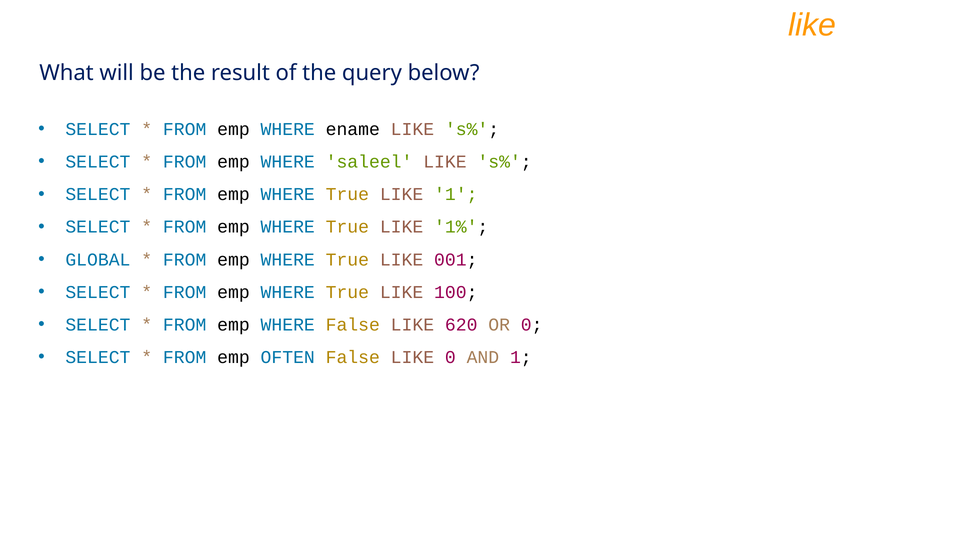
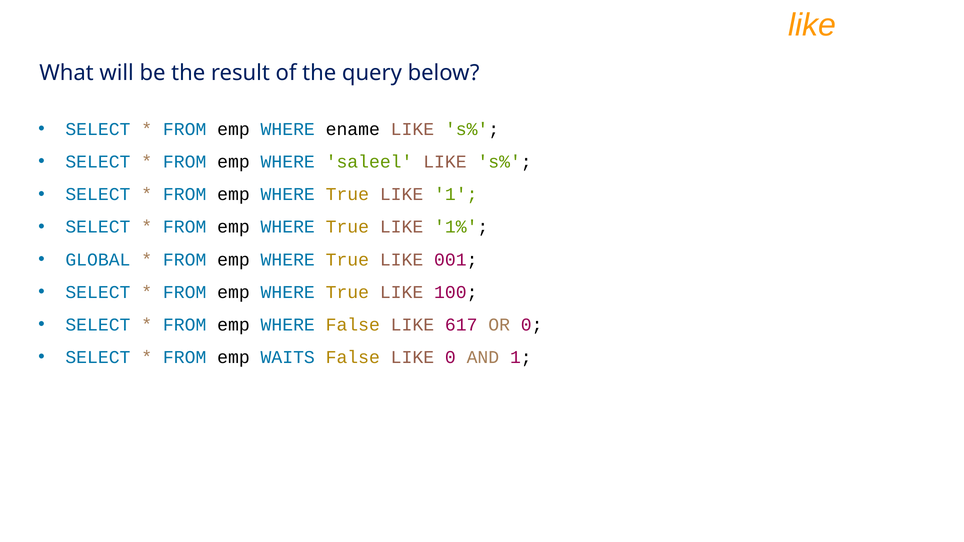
620: 620 -> 617
OFTEN: OFTEN -> WAITS
